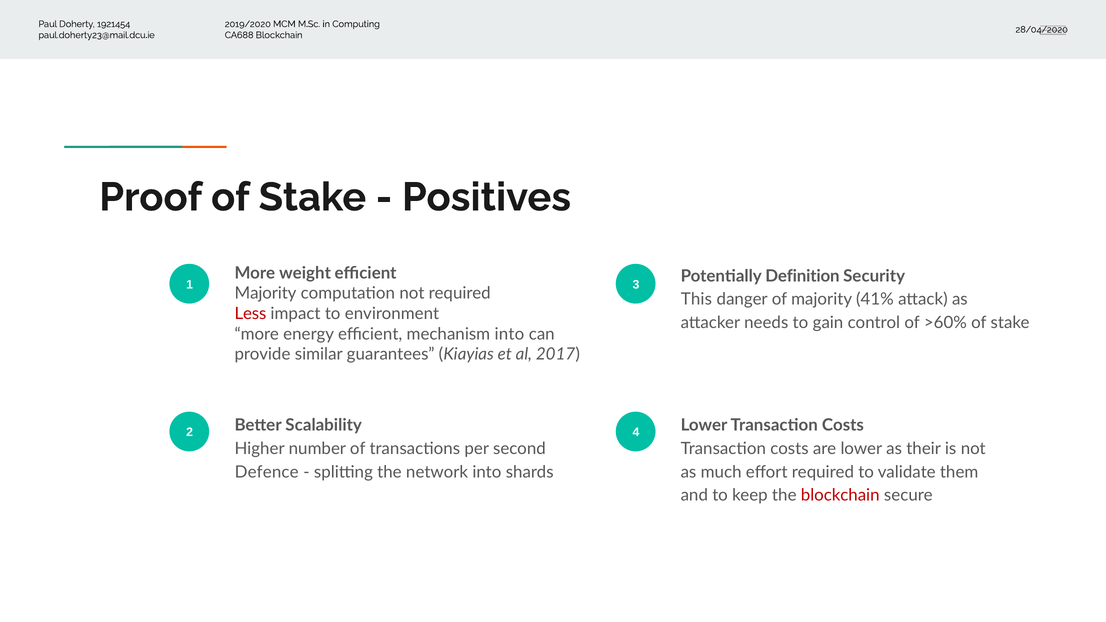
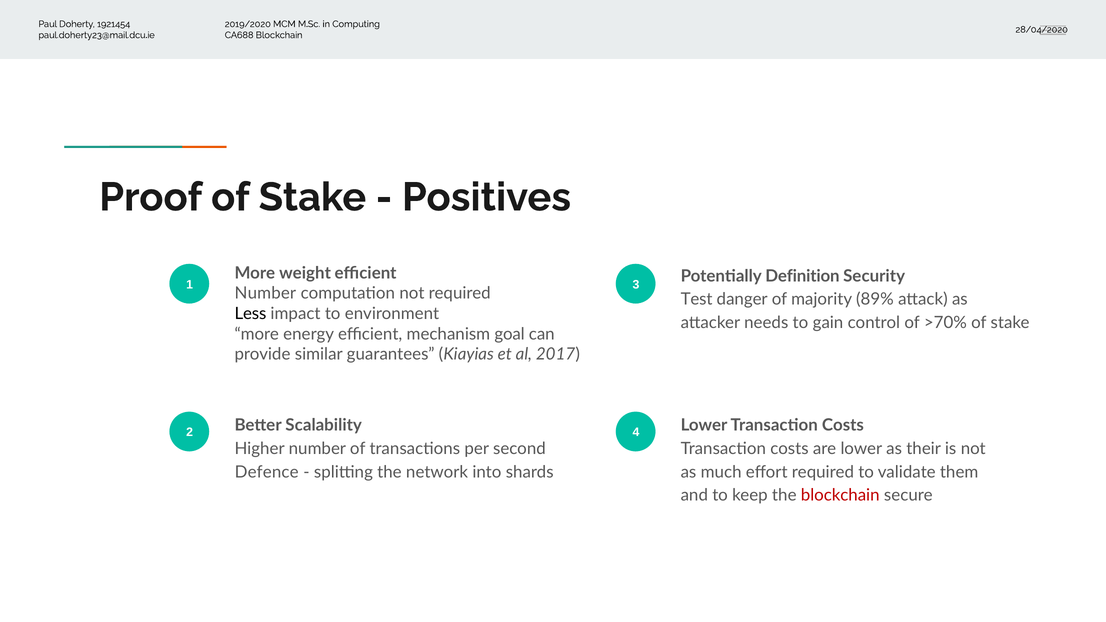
Majority at (266, 293): Majority -> Number
This: This -> Test
41%: 41% -> 89%
Less colour: red -> black
>60%: >60% -> >70%
mechanism into: into -> goal
